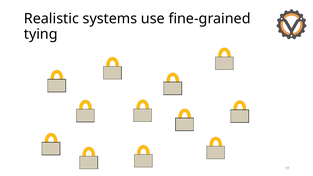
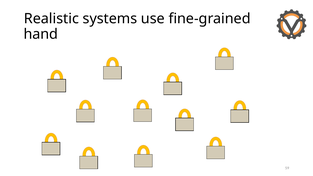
tying: tying -> hand
